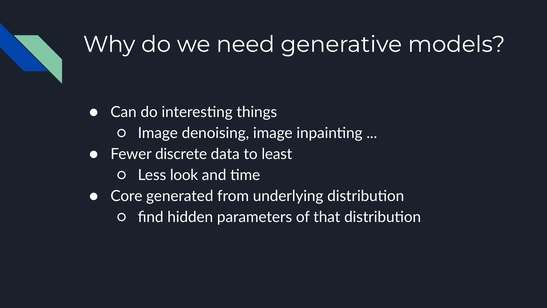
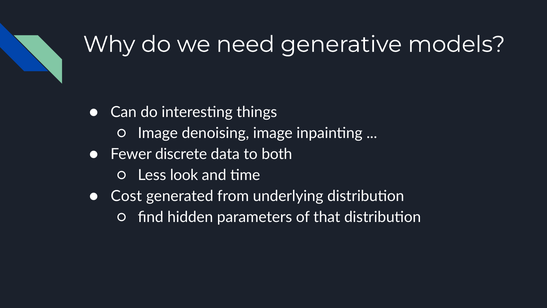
least: least -> both
Core: Core -> Cost
